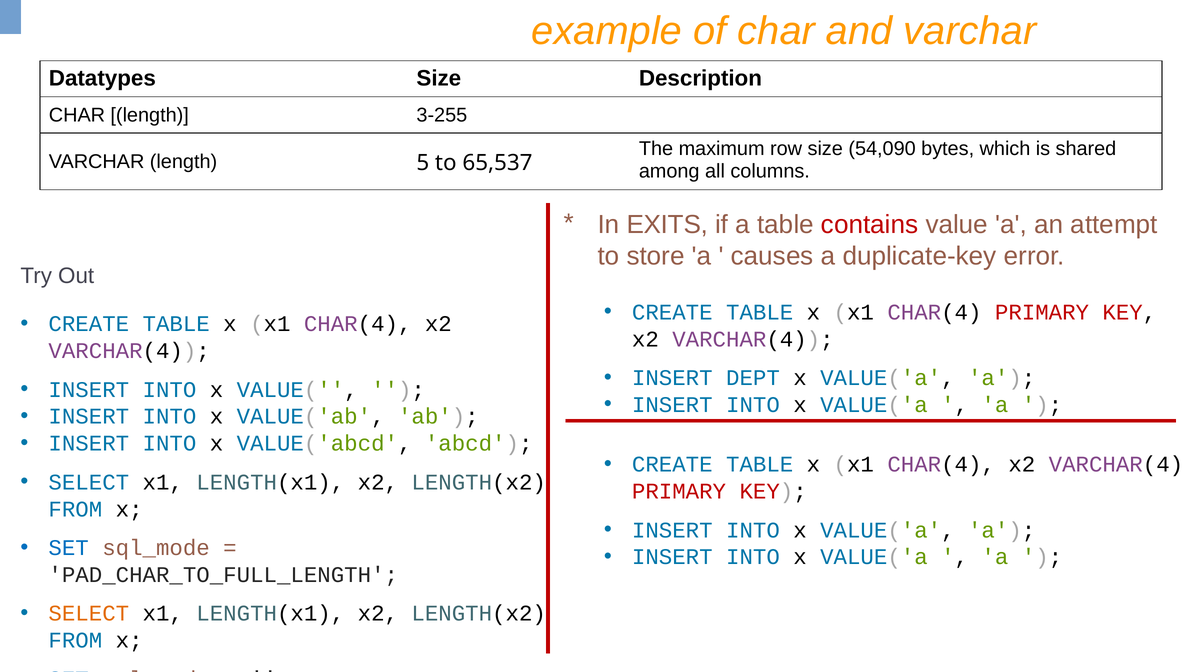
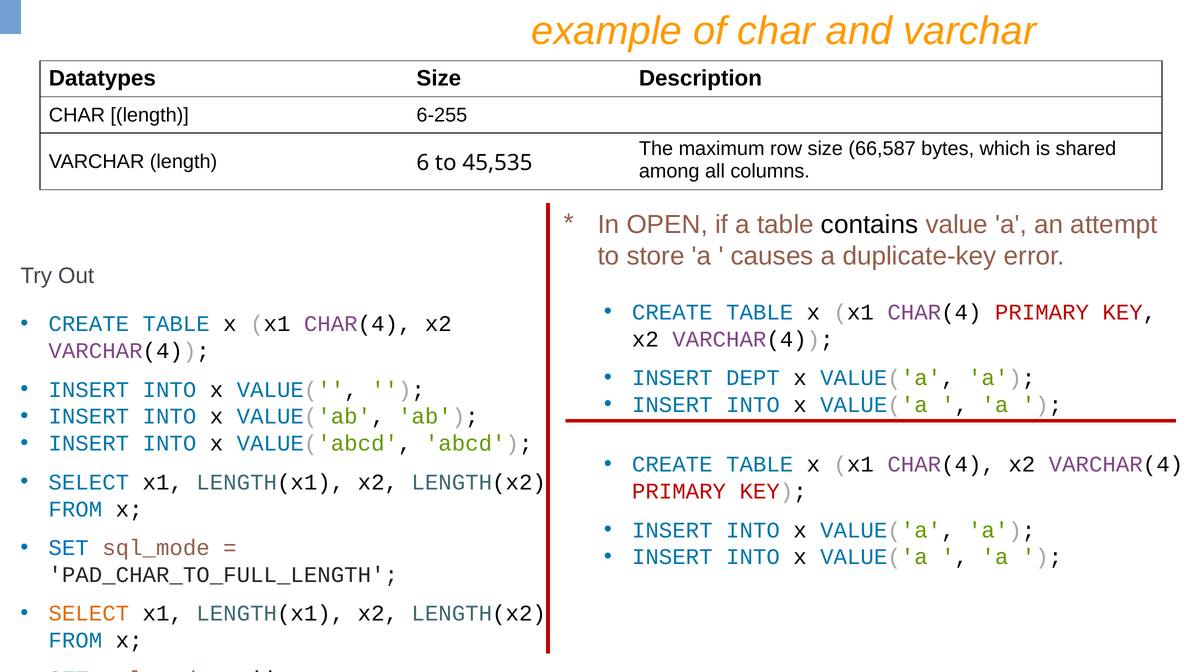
3-255: 3-255 -> 6-255
54,090: 54,090 -> 66,587
5: 5 -> 6
65,537: 65,537 -> 45,535
EXITS: EXITS -> OPEN
contains colour: red -> black
